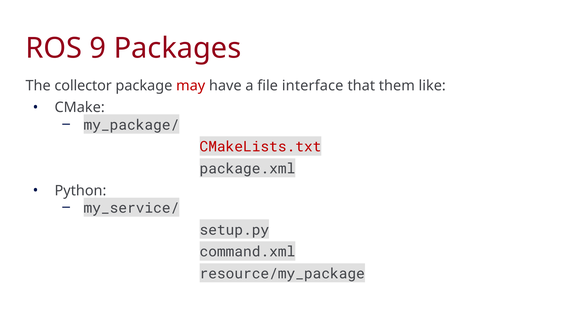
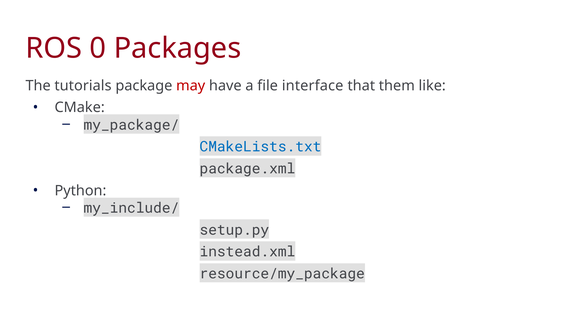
9: 9 -> 0
collector: collector -> tutorials
CMakeLists.txt colour: red -> blue
my_service/: my_service/ -> my_include/
command.xml: command.xml -> instead.xml
